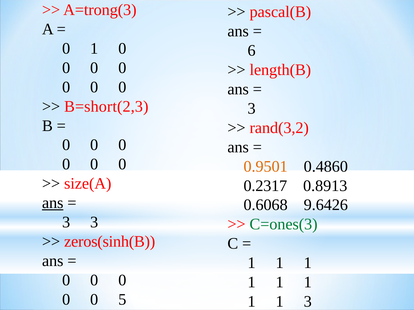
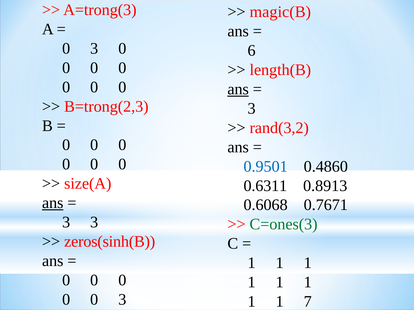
pascal(B: pascal(B -> magic(B
1 at (94, 49): 1 -> 3
ans at (238, 89) underline: none -> present
B=short(2,3: B=short(2,3 -> B=trong(2,3
0.9501 colour: orange -> blue
0.2317: 0.2317 -> 0.6311
9.6426: 9.6426 -> 0.7671
0 0 5: 5 -> 3
1 3: 3 -> 7
